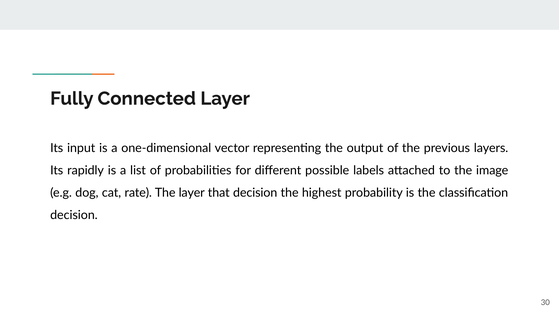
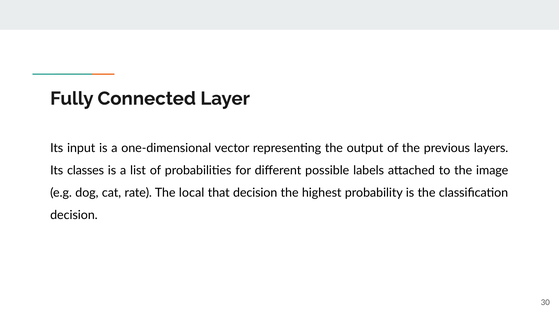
rapidly: rapidly -> classes
The layer: layer -> local
